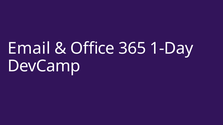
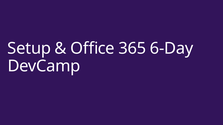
Email: Email -> Setup
1-Day: 1-Day -> 6-Day
